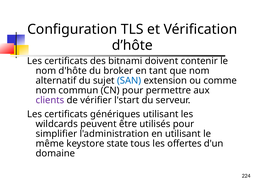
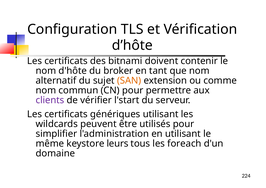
SAN colour: blue -> orange
state: state -> leurs
offertes: offertes -> foreach
